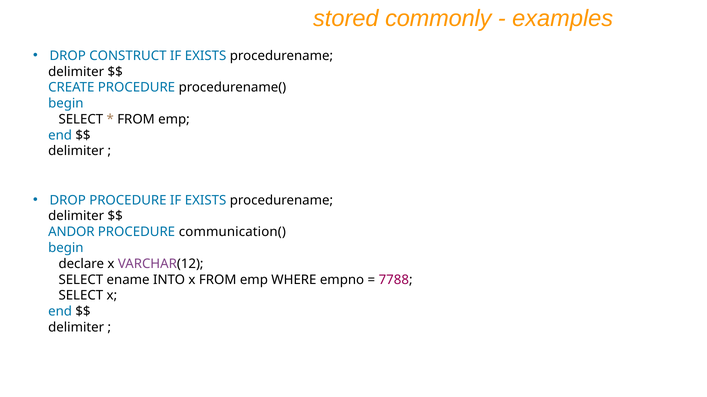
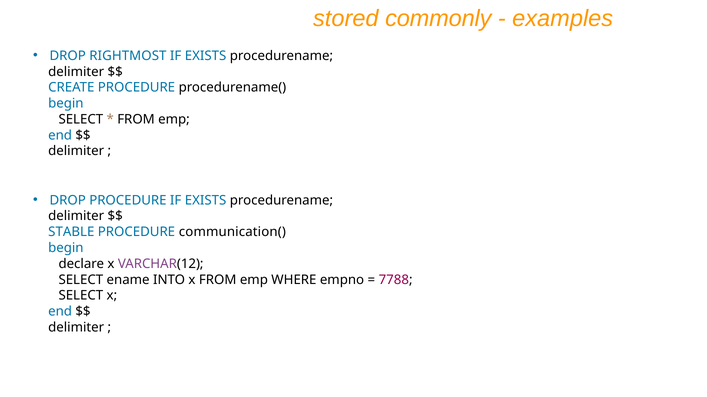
CONSTRUCT: CONSTRUCT -> RIGHTMOST
ANDOR: ANDOR -> STABLE
